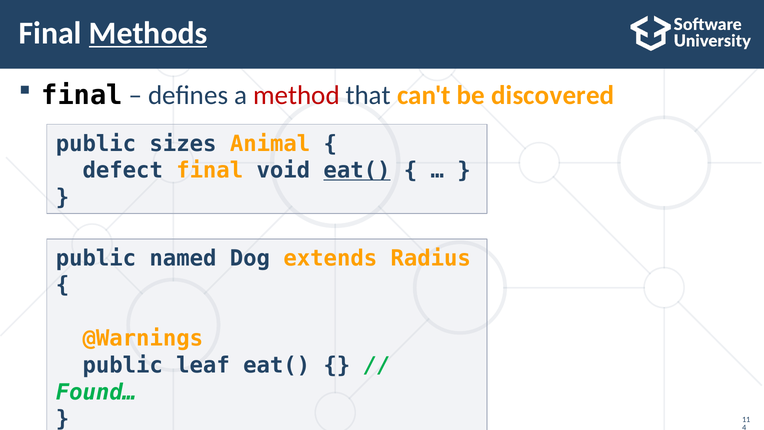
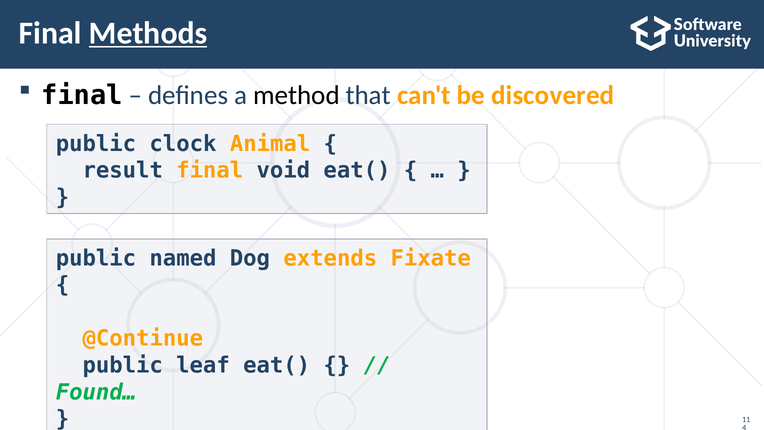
method colour: red -> black
sizes: sizes -> clock
defect: defect -> result
eat( at (357, 170) underline: present -> none
Radius: Radius -> Fixate
@Warnings: @Warnings -> @Continue
